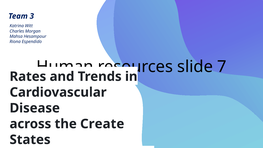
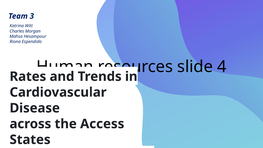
7: 7 -> 4
Create: Create -> Access
